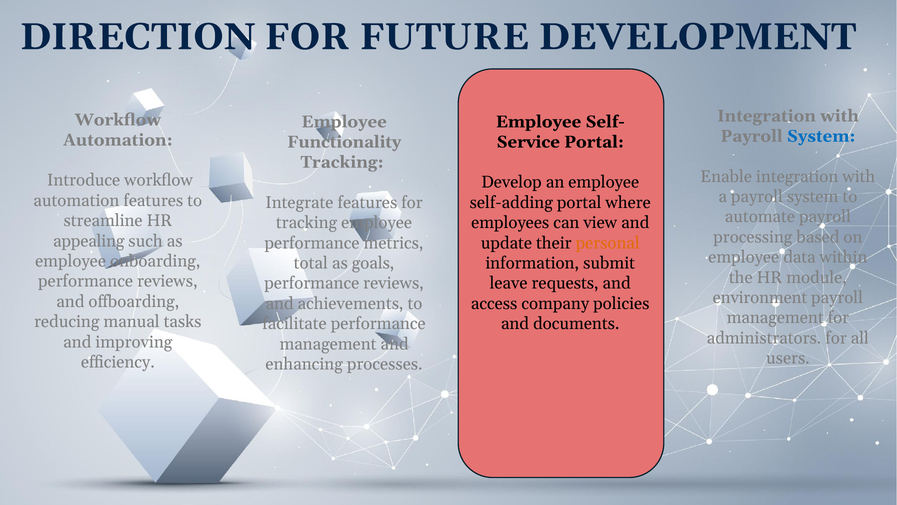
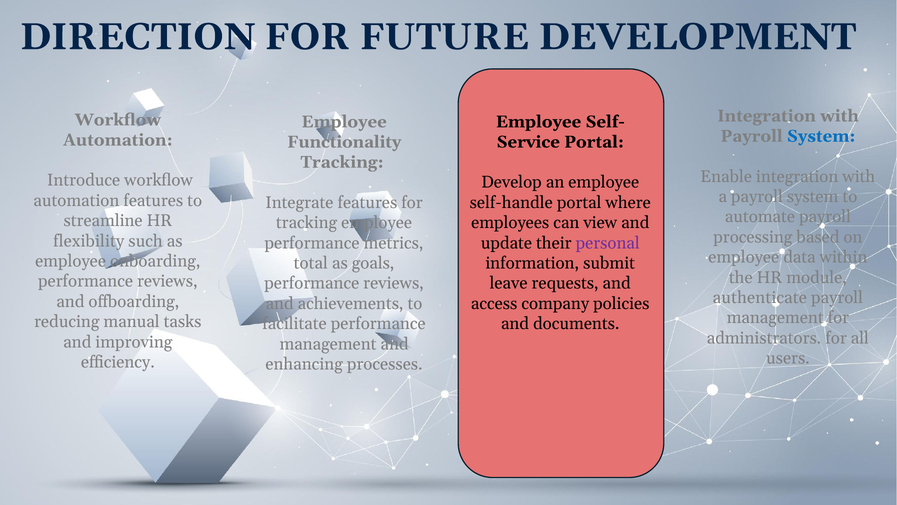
self-adding: self-adding -> self-handle
appealing: appealing -> flexibility
personal colour: orange -> purple
environment: environment -> authenticate
